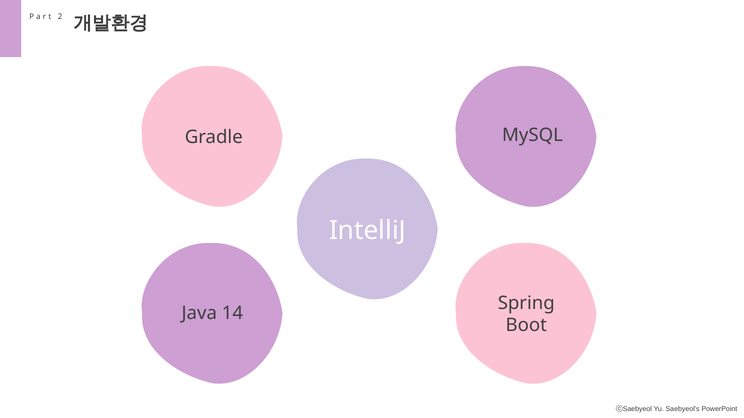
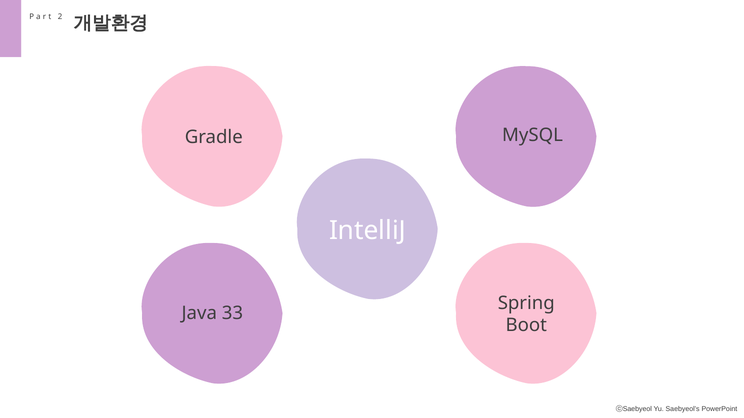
14: 14 -> 33
